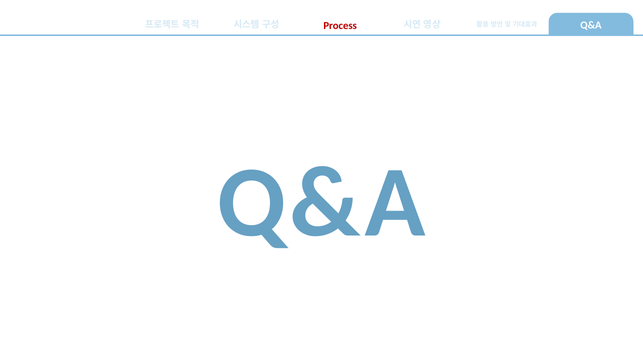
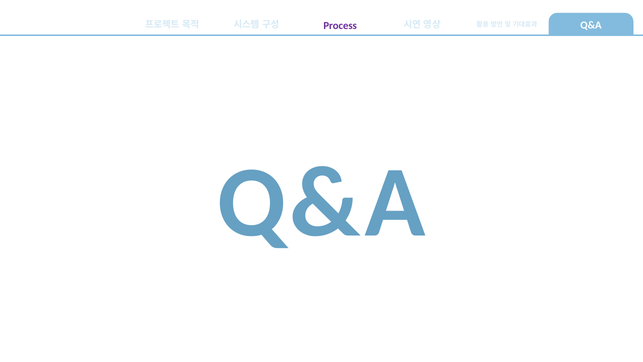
Process colour: red -> purple
